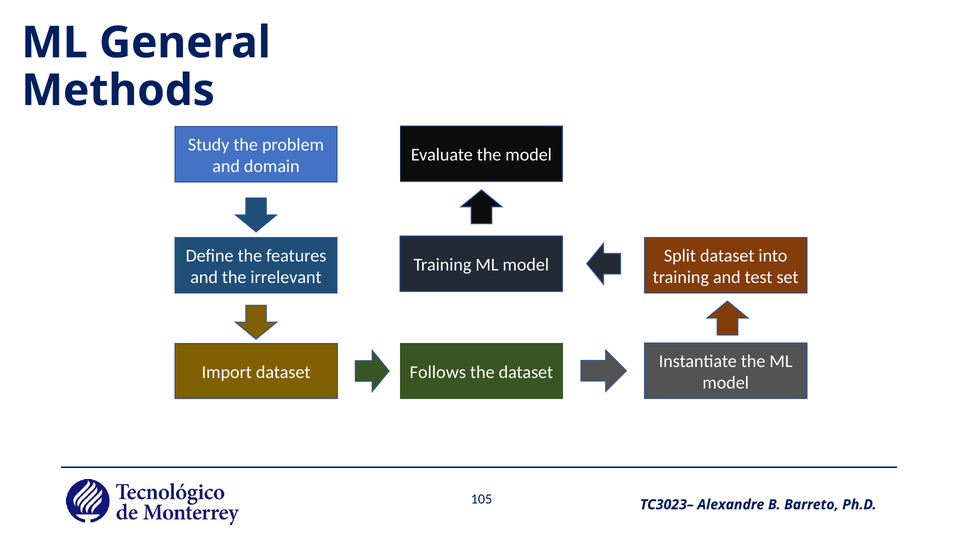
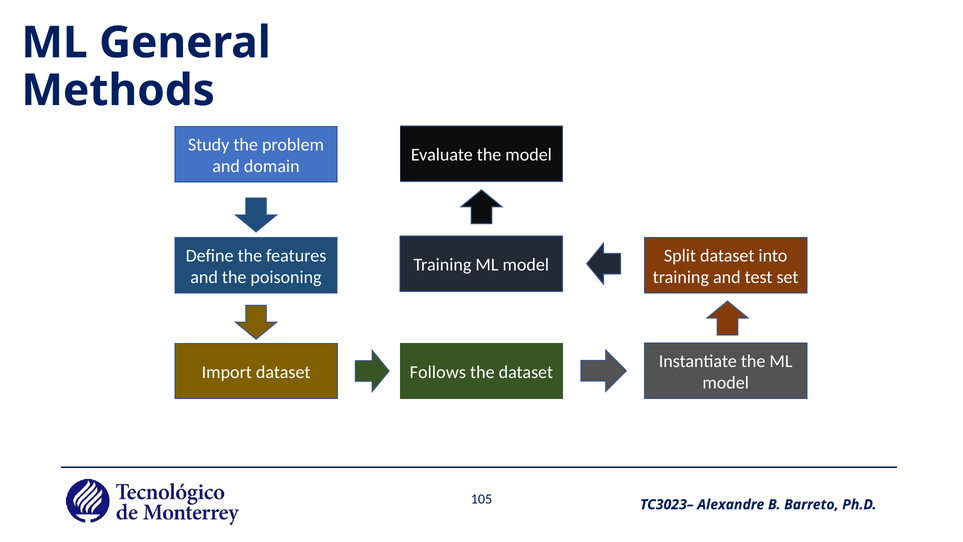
irrelevant: irrelevant -> poisoning
